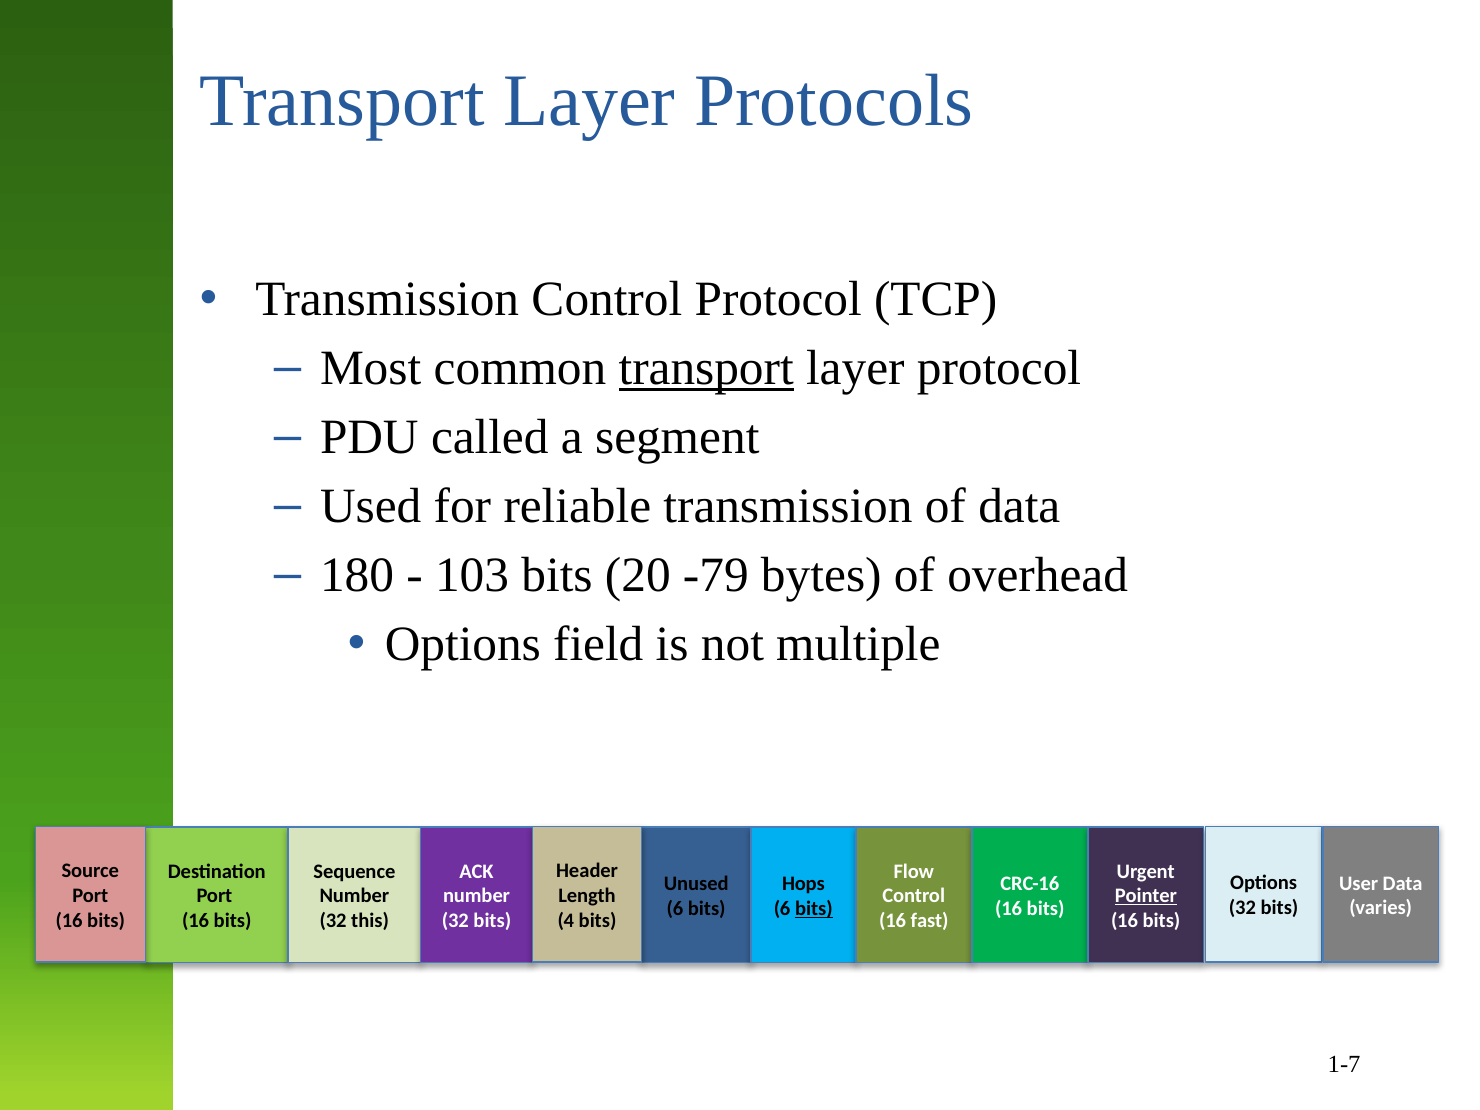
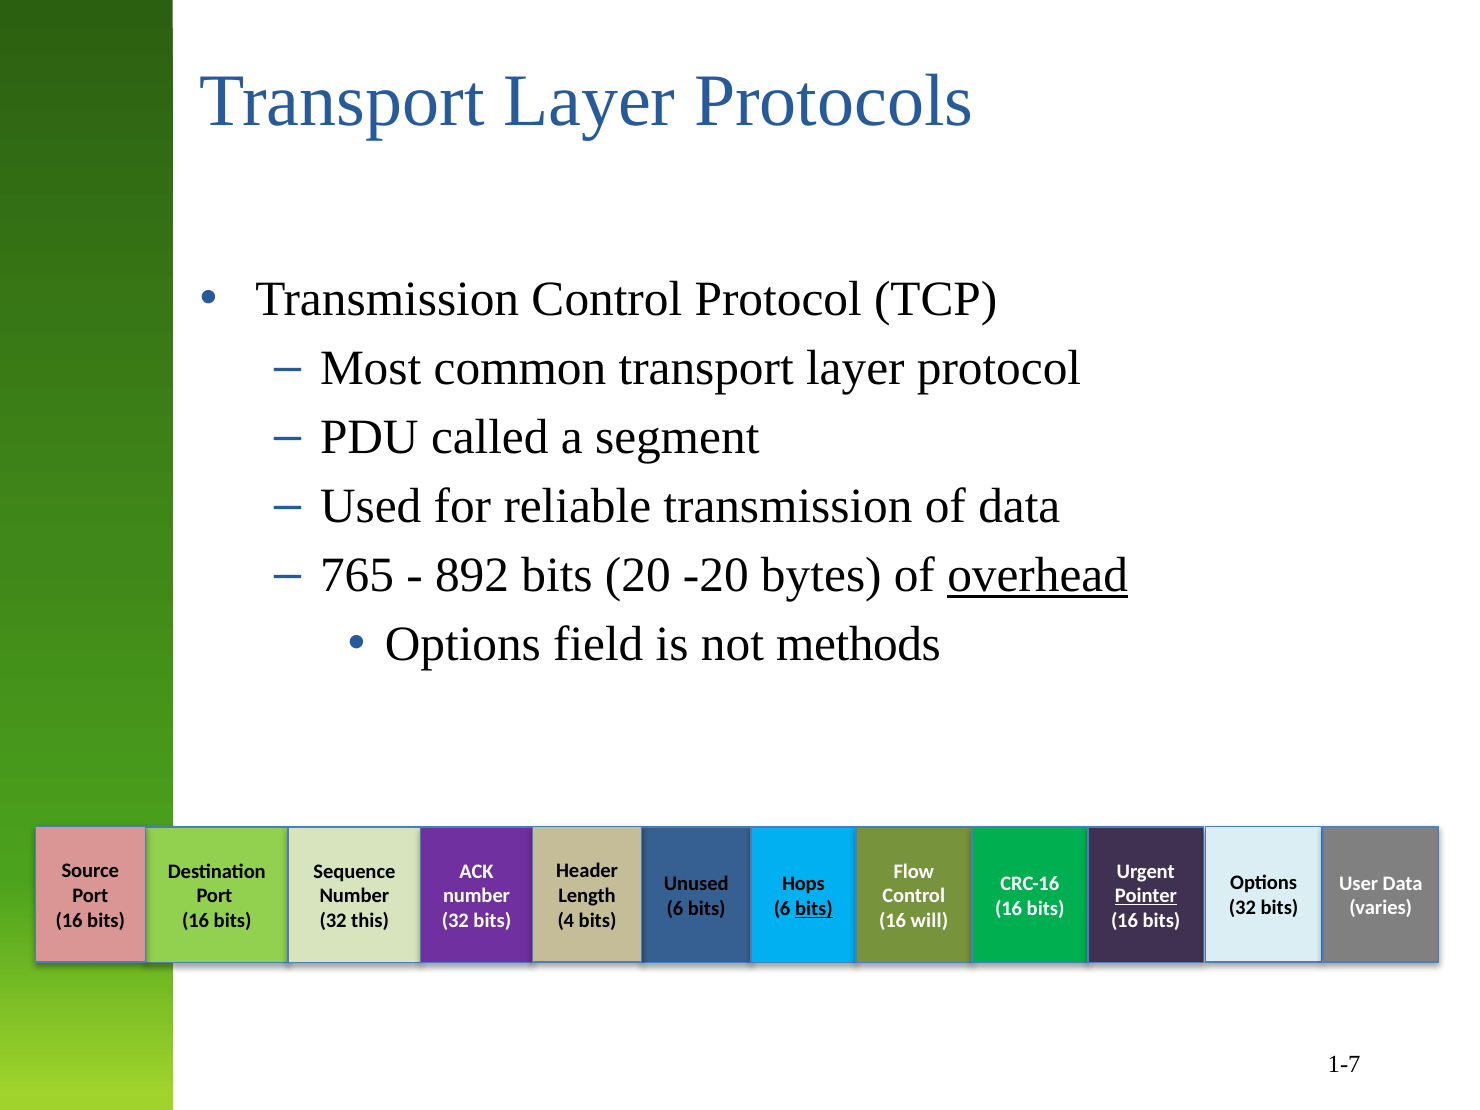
transport at (706, 369) underline: present -> none
180: 180 -> 765
103: 103 -> 892
-79: -79 -> -20
overhead underline: none -> present
multiple: multiple -> methods
fast: fast -> will
